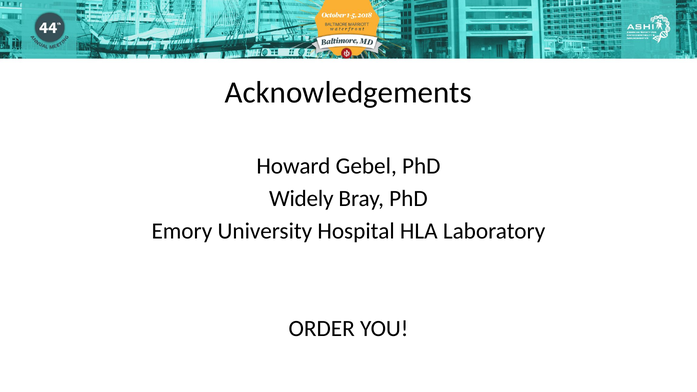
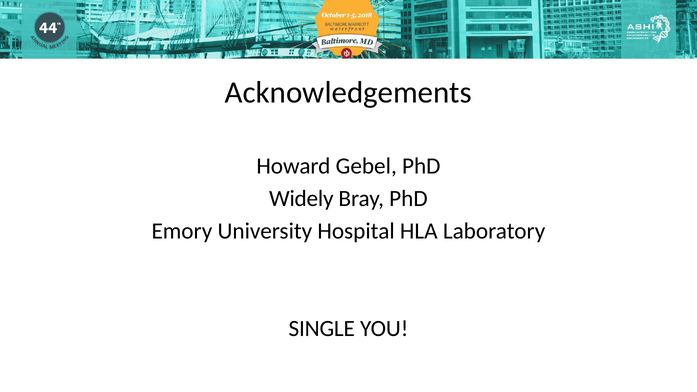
ORDER: ORDER -> SINGLE
